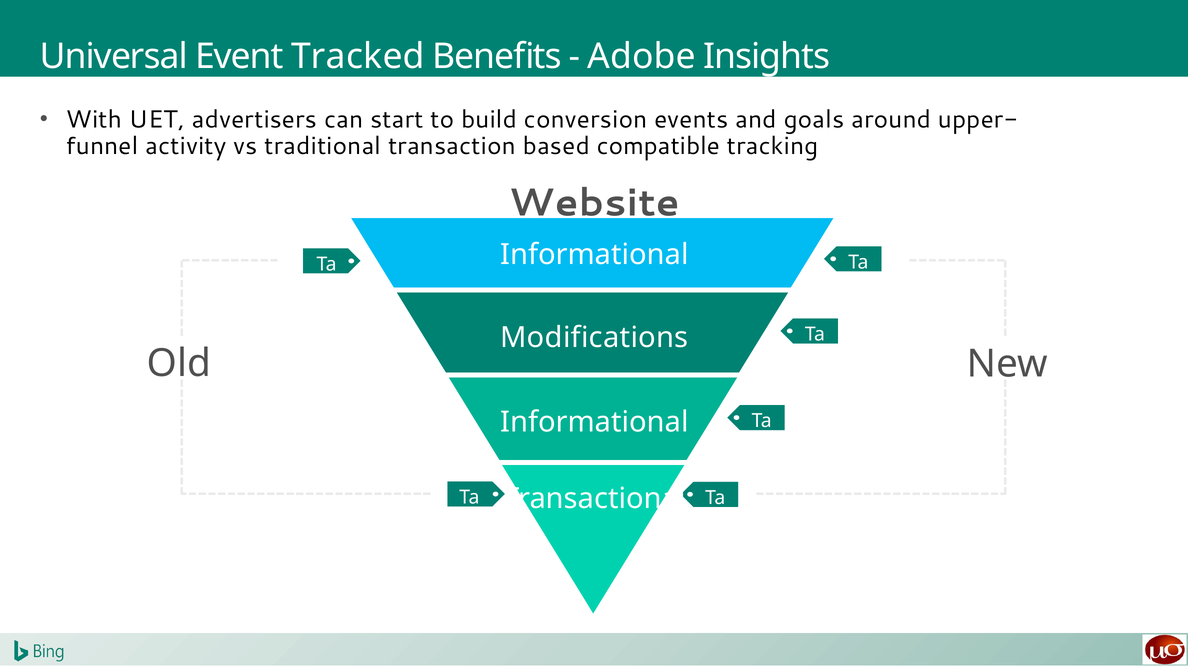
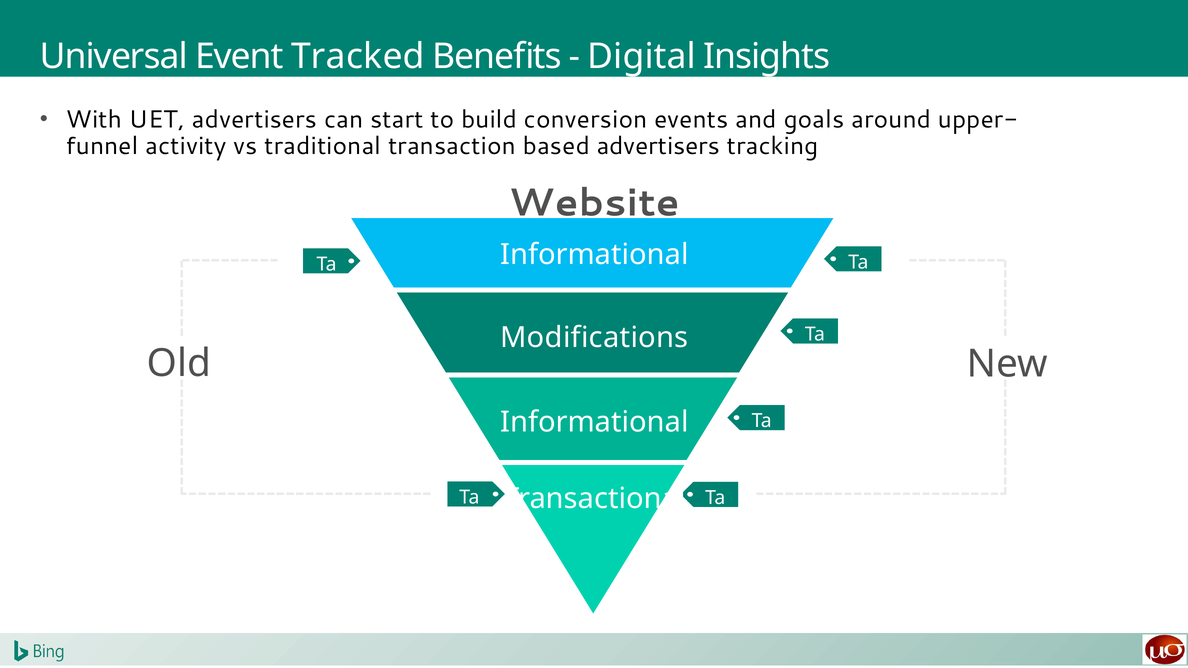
Adobe: Adobe -> Digital
based compatible: compatible -> advertisers
